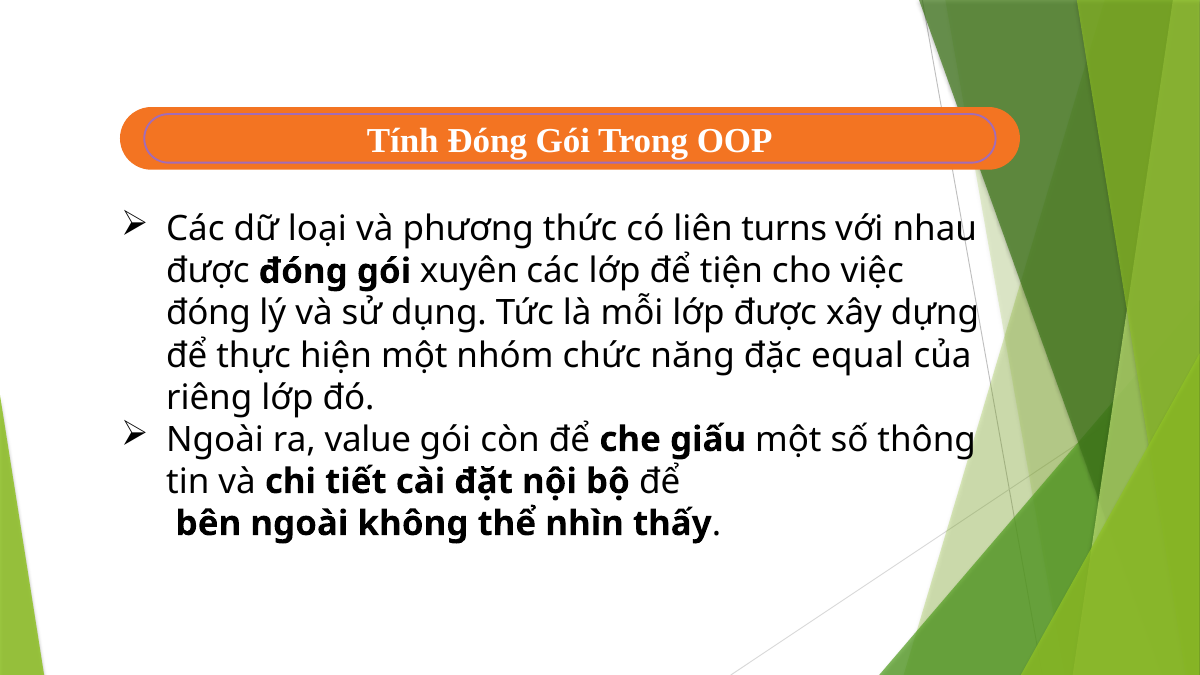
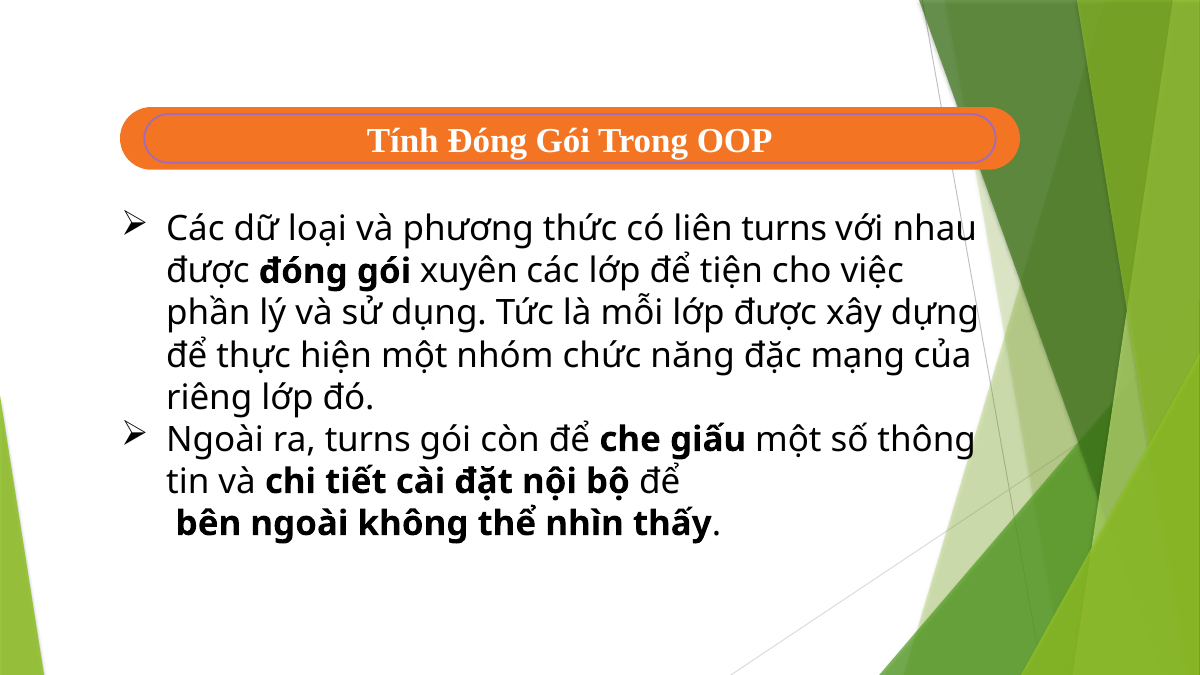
đóng at (209, 313): đóng -> phần
equal: equal -> mạng
ra value: value -> turns
